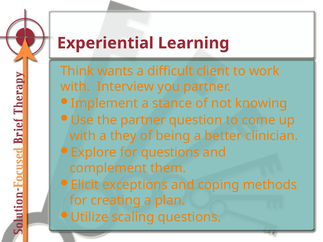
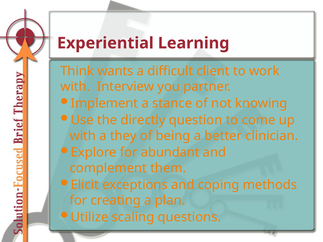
the partner: partner -> directly
for questions: questions -> abundant
